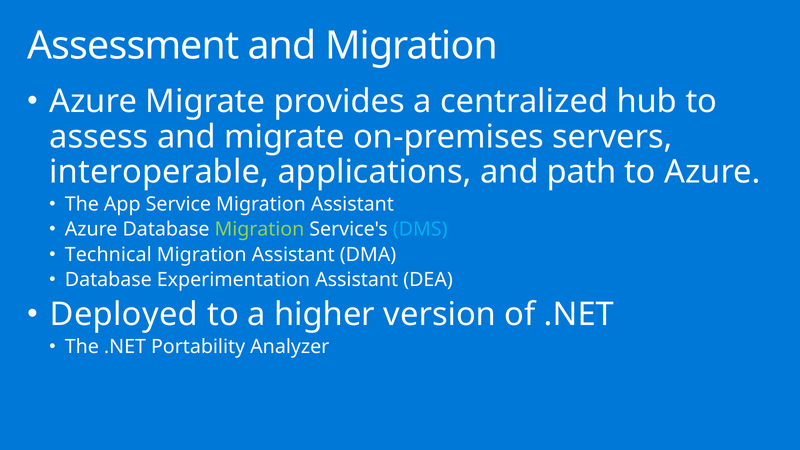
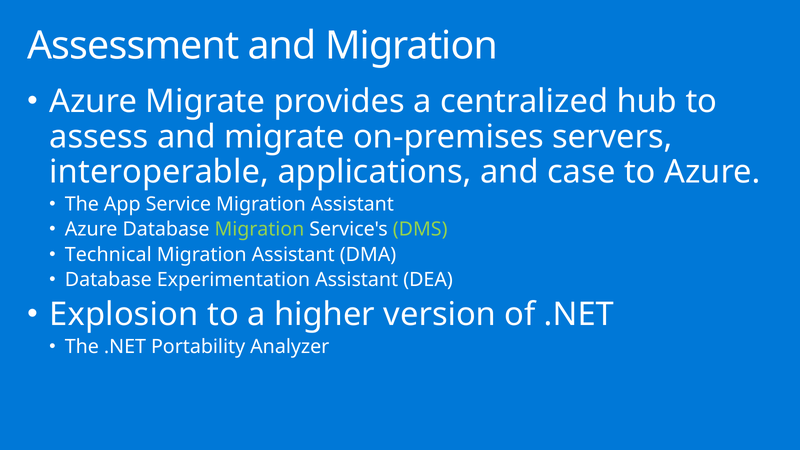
path: path -> case
DMS colour: light blue -> light green
Deployed: Deployed -> Explosion
